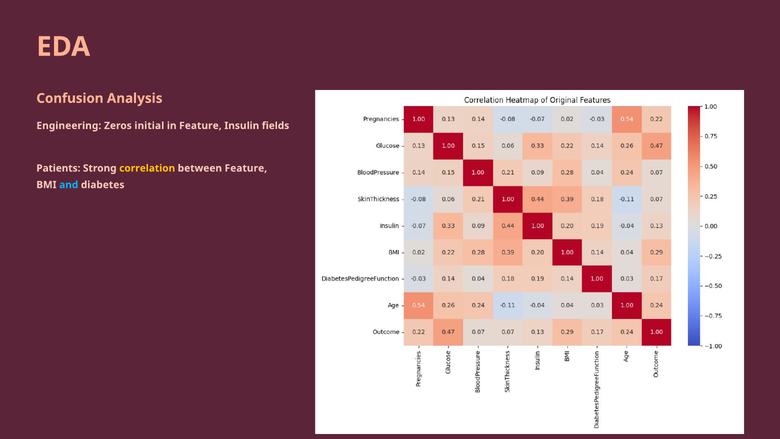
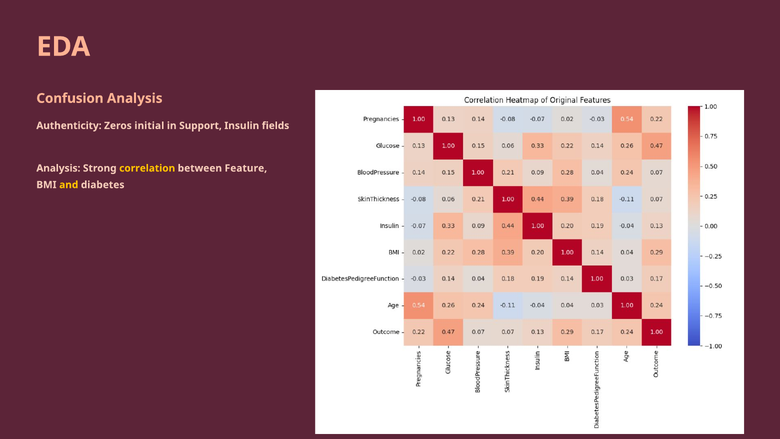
Engineering: Engineering -> Authenticity
in Feature: Feature -> Support
Patients at (58, 168): Patients -> Analysis
and colour: light blue -> yellow
